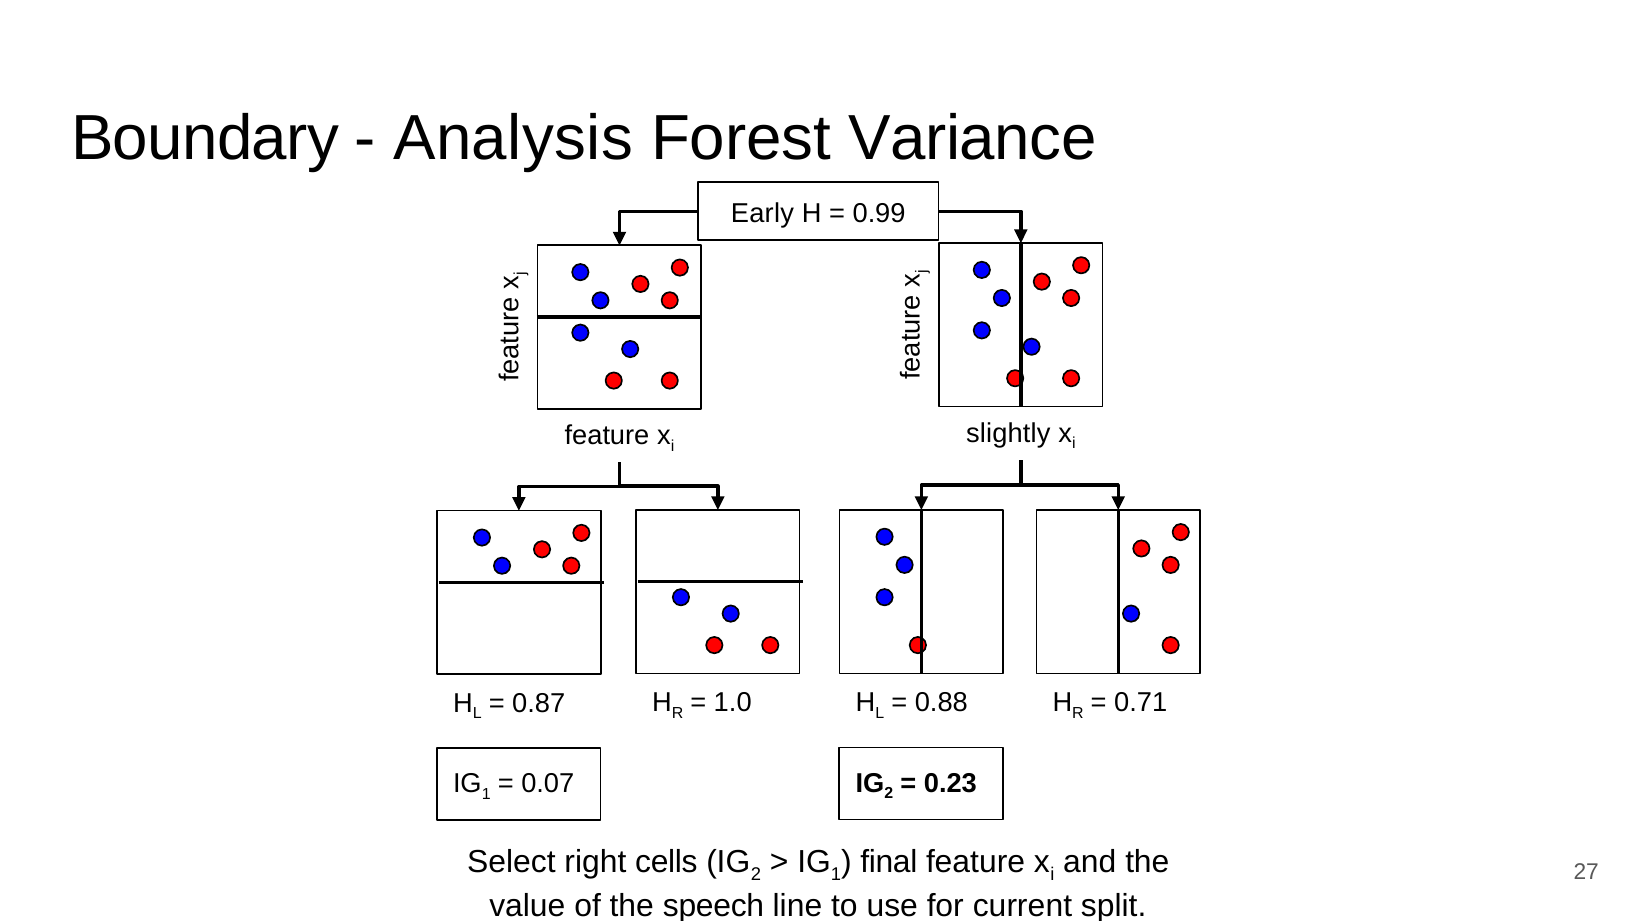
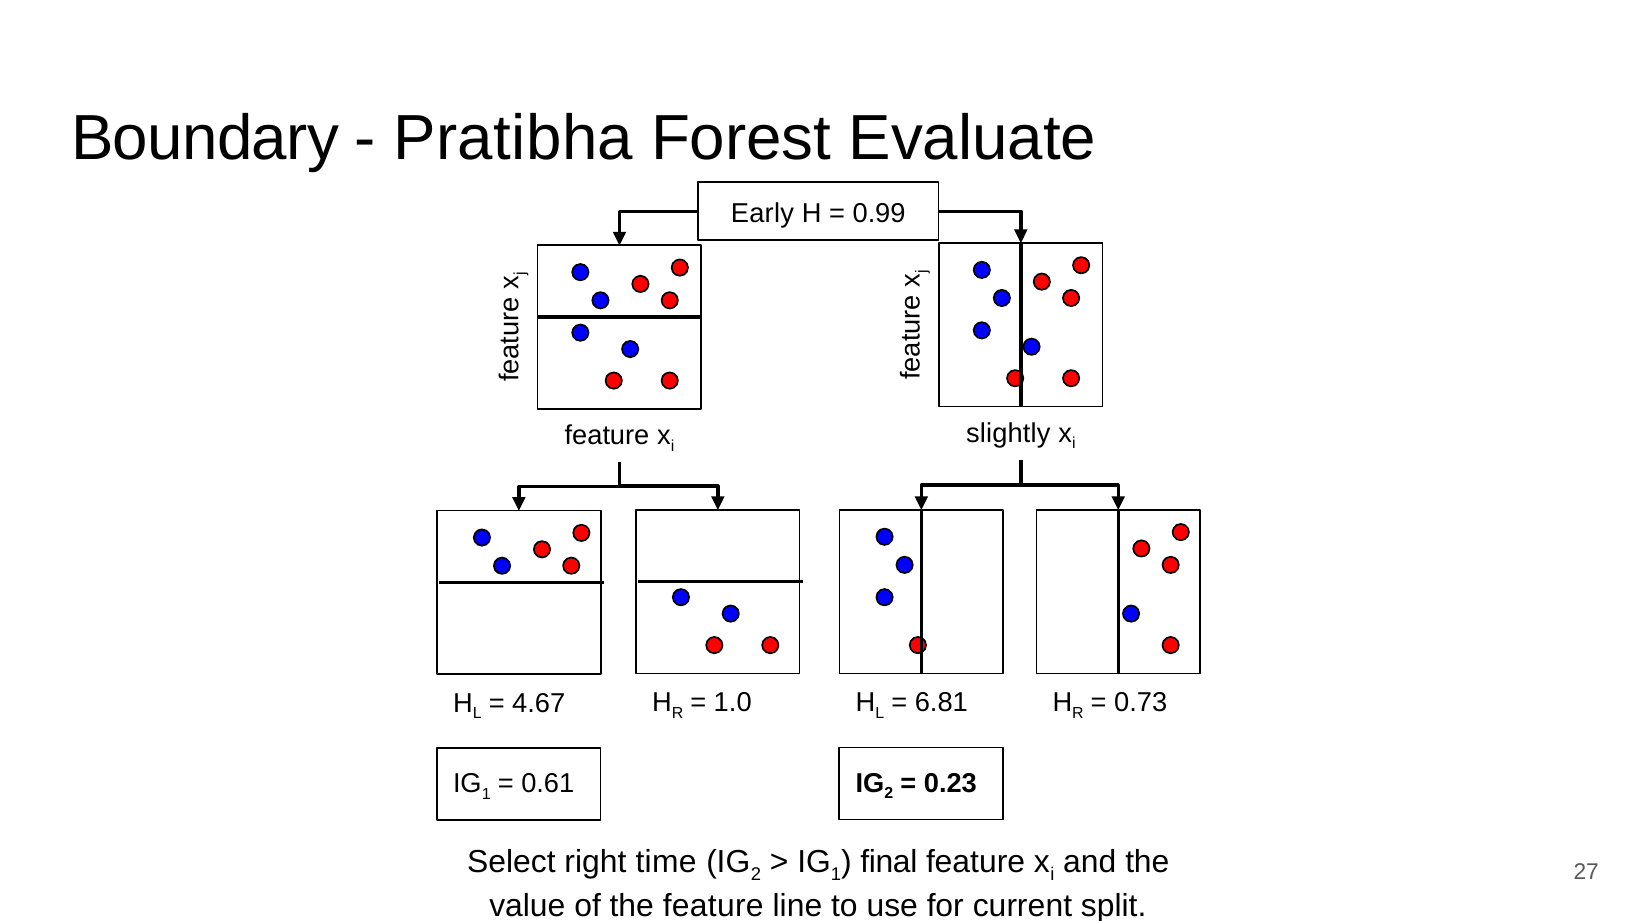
Analysis: Analysis -> Pratibha
Variance: Variance -> Evaluate
0.88: 0.88 -> 6.81
0.71: 0.71 -> 0.73
0.87: 0.87 -> 4.67
0.07: 0.07 -> 0.61
cells: cells -> time
the speech: speech -> feature
